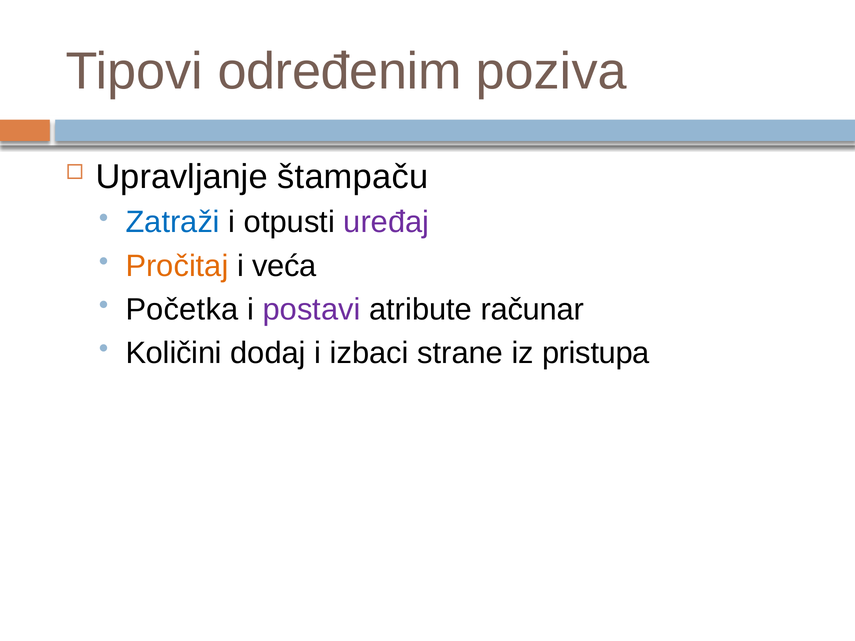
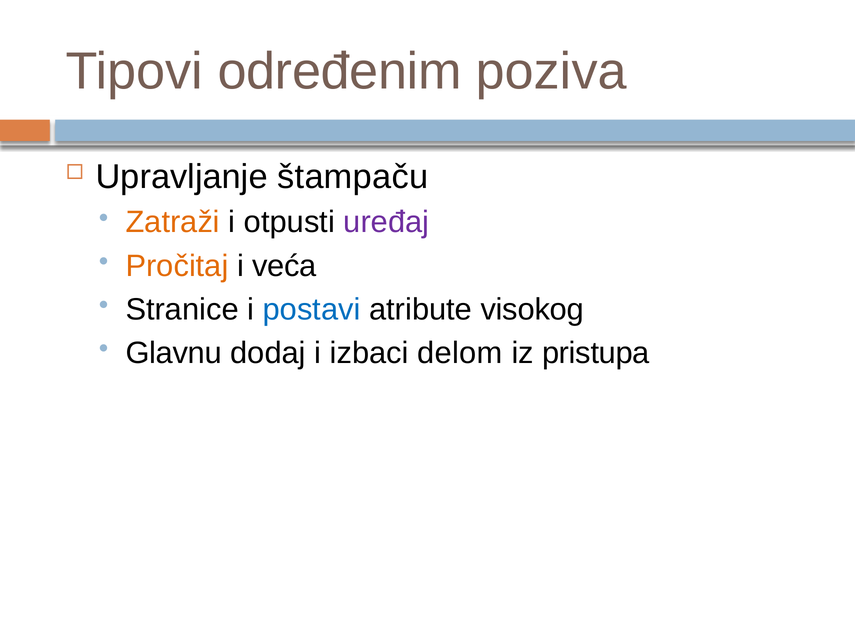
Zatraži colour: blue -> orange
Početka: Početka -> Stranice
postavi colour: purple -> blue
računar: računar -> visokog
Količini: Količini -> Glavnu
strane: strane -> delom
